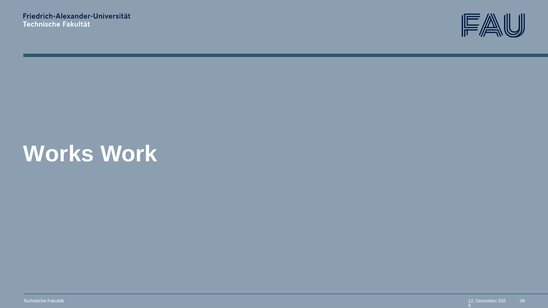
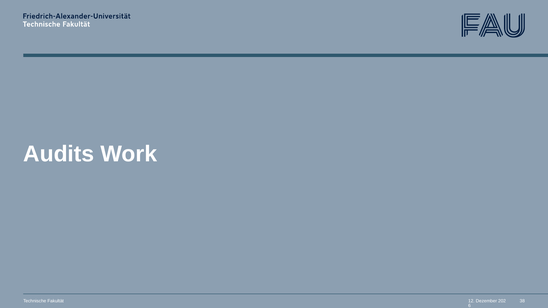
Works: Works -> Audits
